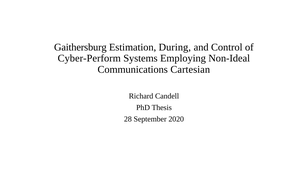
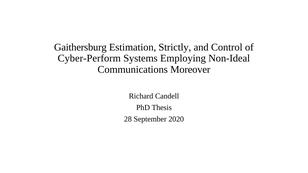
During: During -> Strictly
Cartesian: Cartesian -> Moreover
